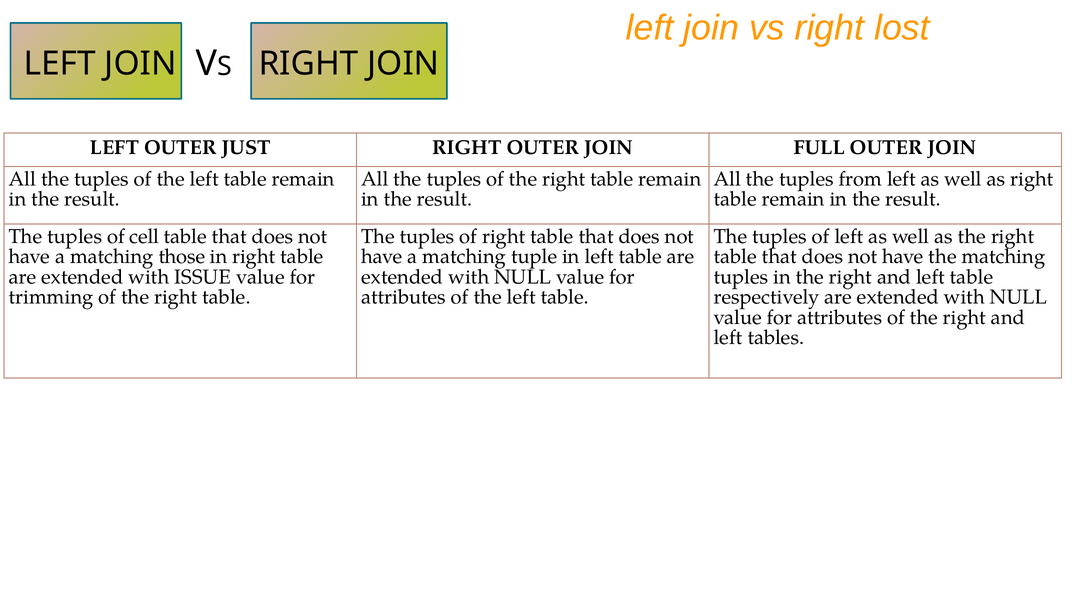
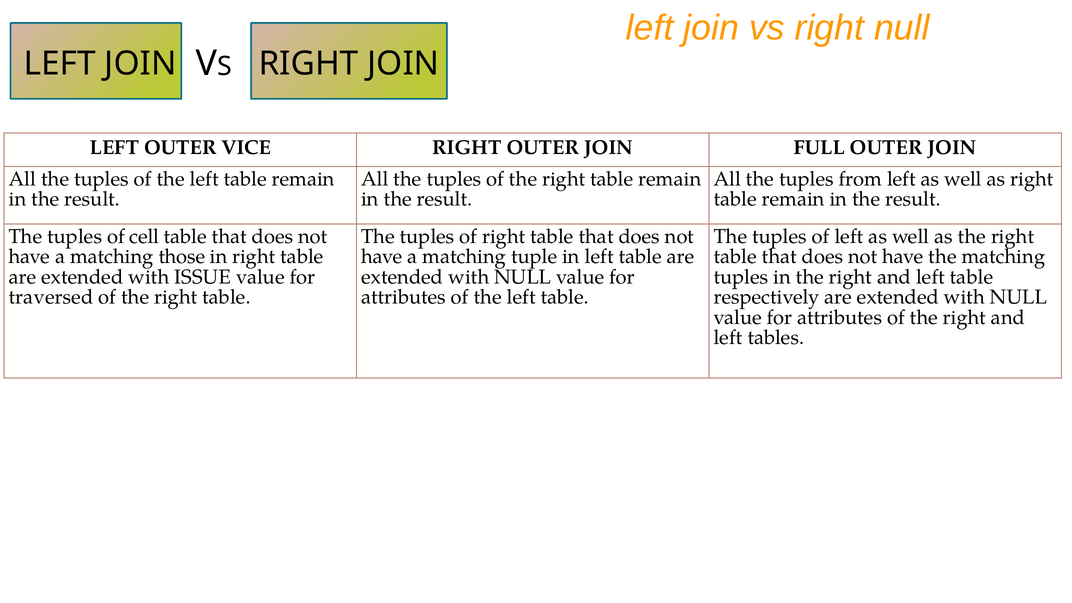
right lost: lost -> null
JUST: JUST -> VICE
trimming: trimming -> traversed
